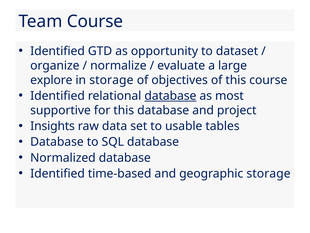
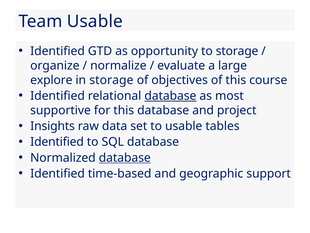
Team Course: Course -> Usable
to dataset: dataset -> storage
Database at (57, 142): Database -> Identified
database at (125, 157) underline: none -> present
geographic storage: storage -> support
